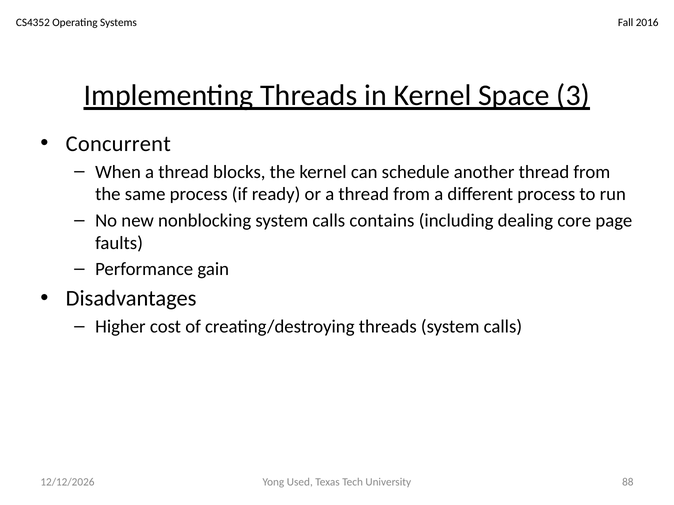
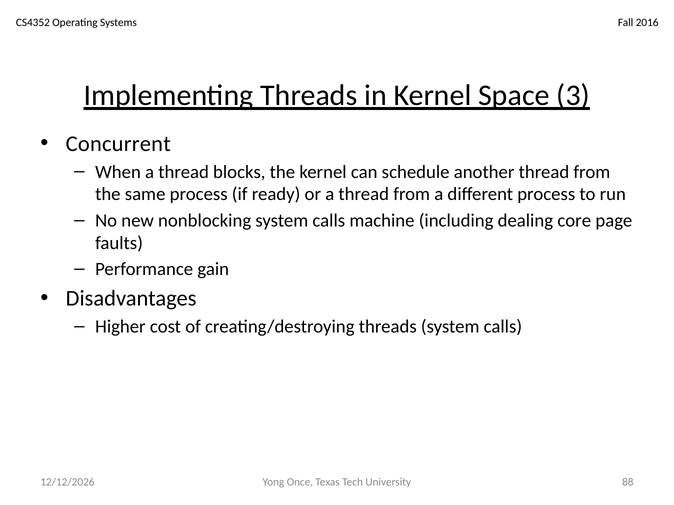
contains: contains -> machine
Used: Used -> Once
